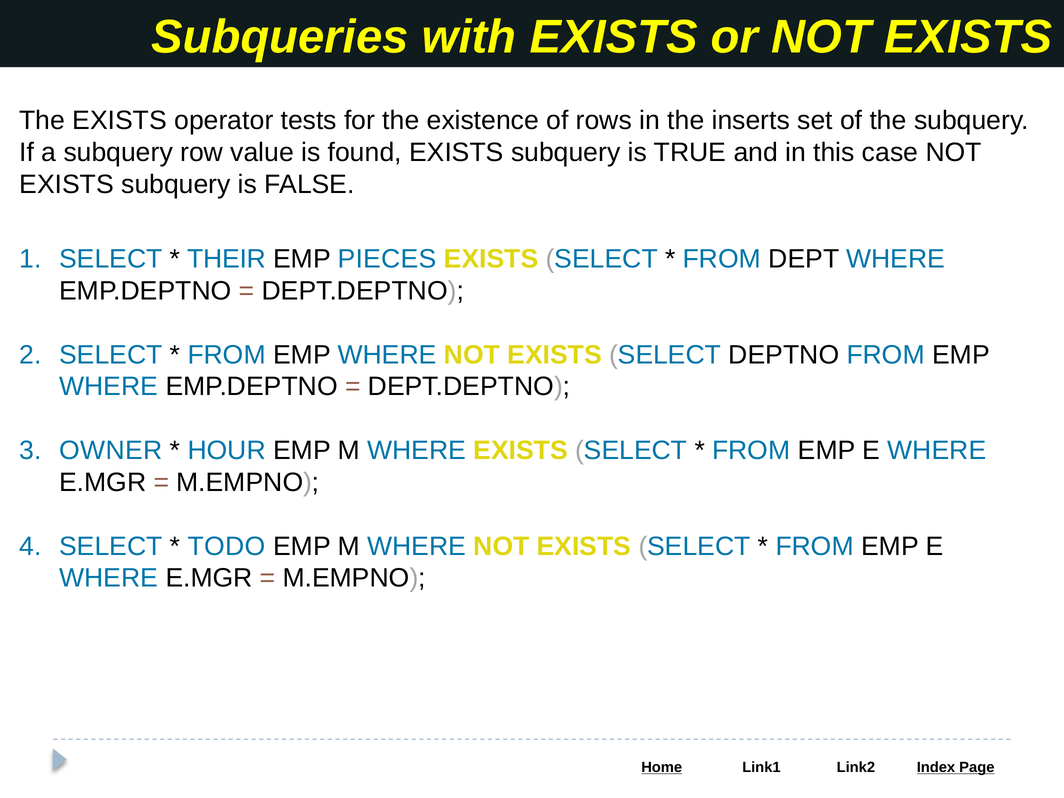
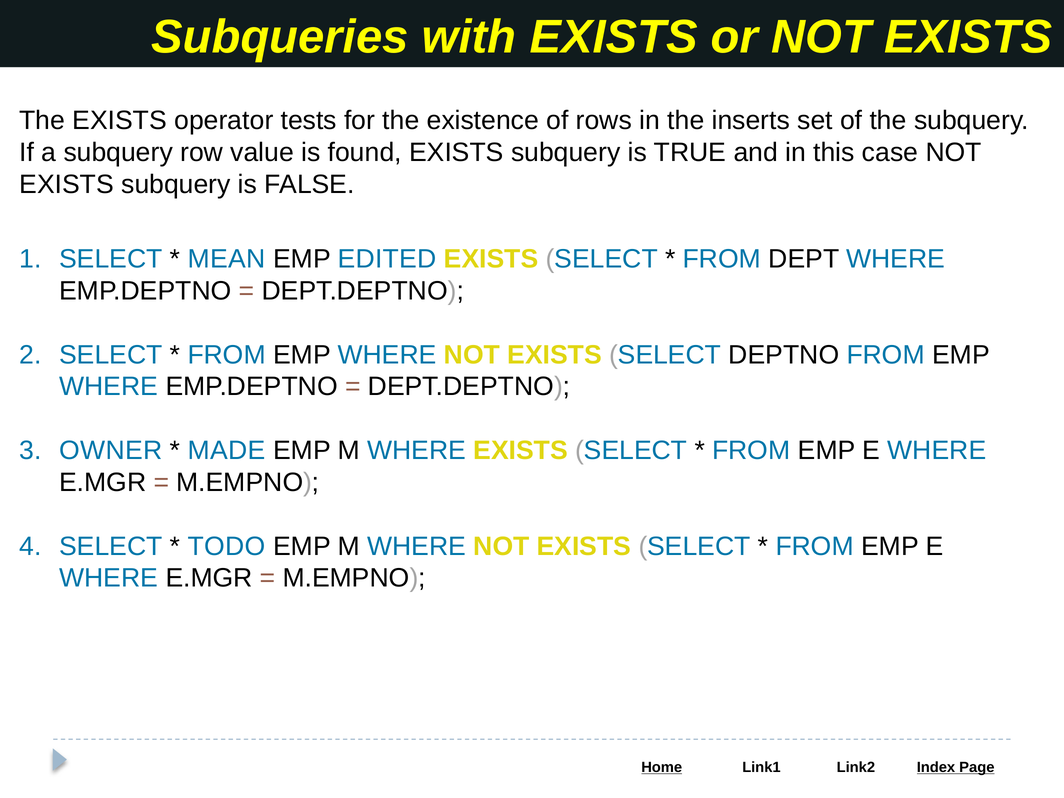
THEIR: THEIR -> MEAN
PIECES: PIECES -> EDITED
HOUR: HOUR -> MADE
